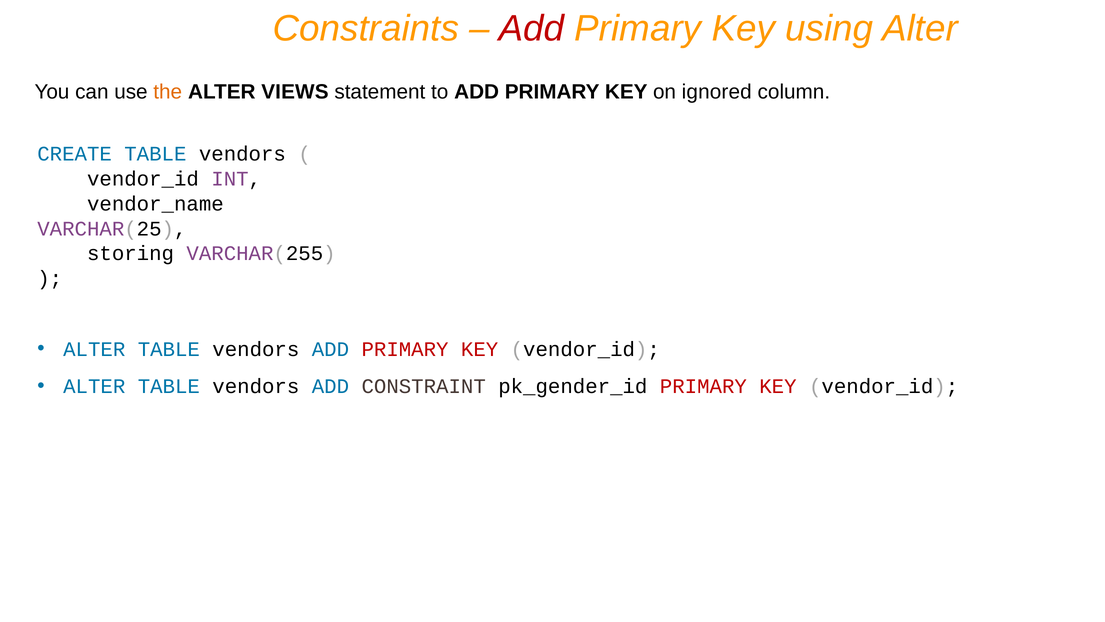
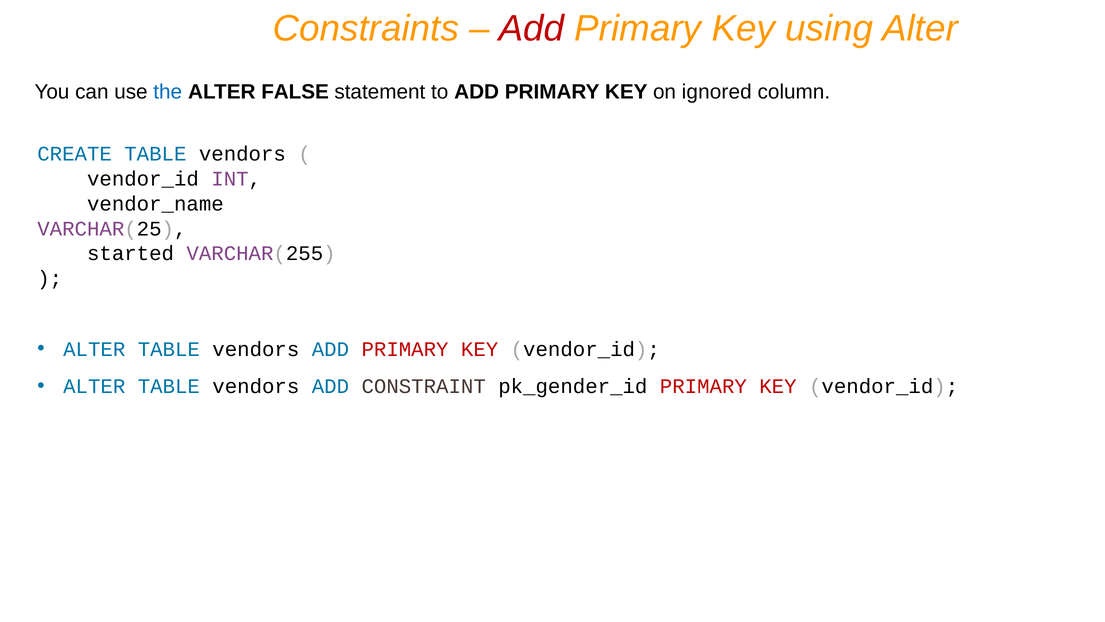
the colour: orange -> blue
VIEWS: VIEWS -> FALSE
storing: storing -> started
